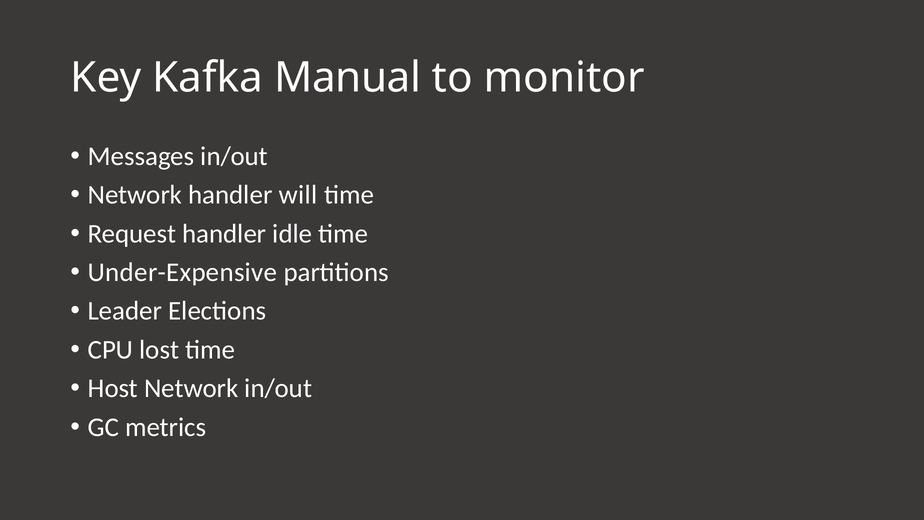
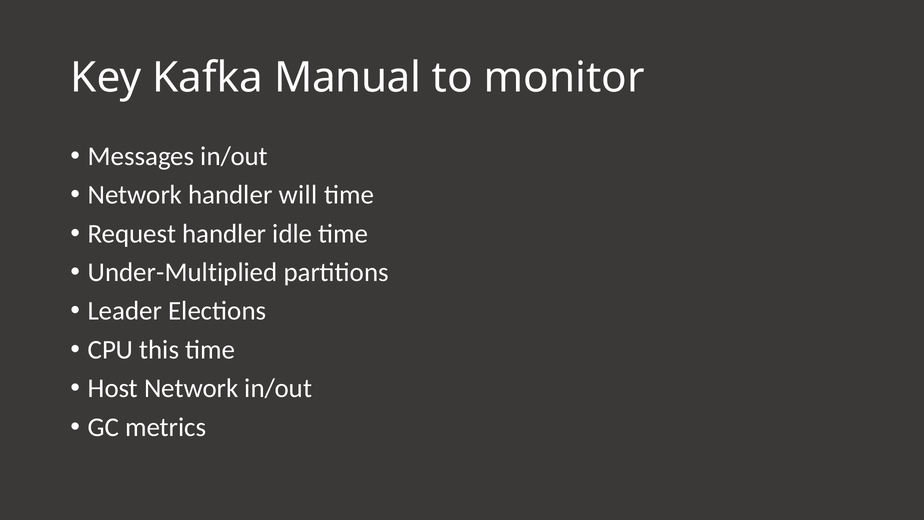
Under-Expensive: Under-Expensive -> Under-Multiplied
lost: lost -> this
